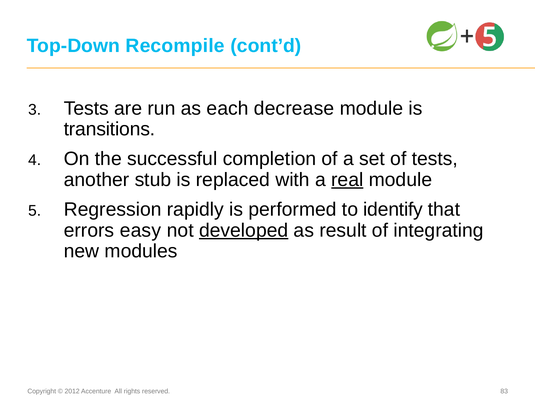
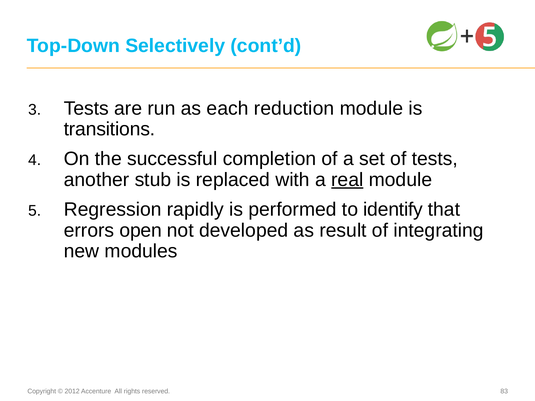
Recompile: Recompile -> Selectively
decrease: decrease -> reduction
easy: easy -> open
developed underline: present -> none
